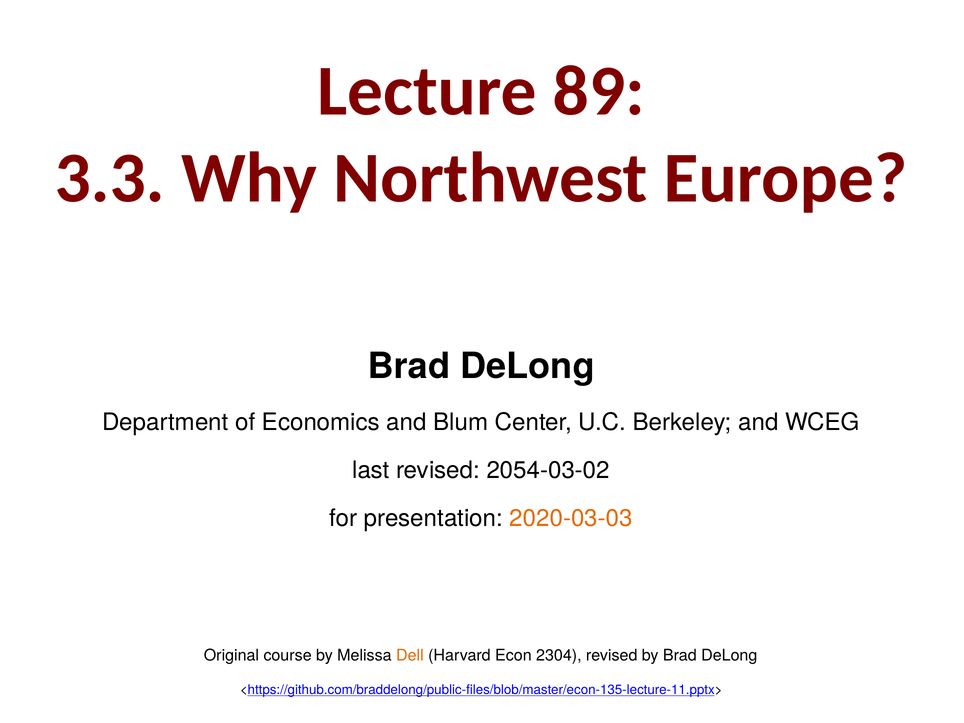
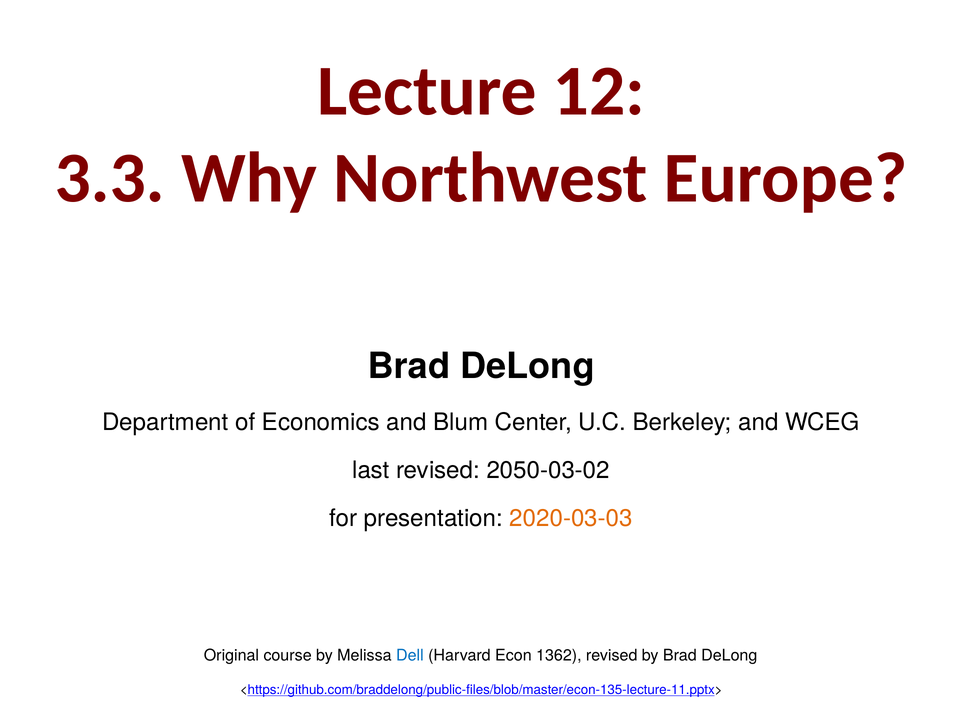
89: 89 -> 12
2054-03-02: 2054-03-02 -> 2050-03-02
Dell colour: orange -> blue
2304: 2304 -> 1362
